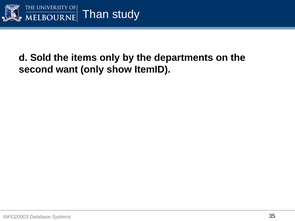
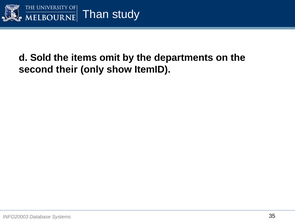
items only: only -> omit
want: want -> their
